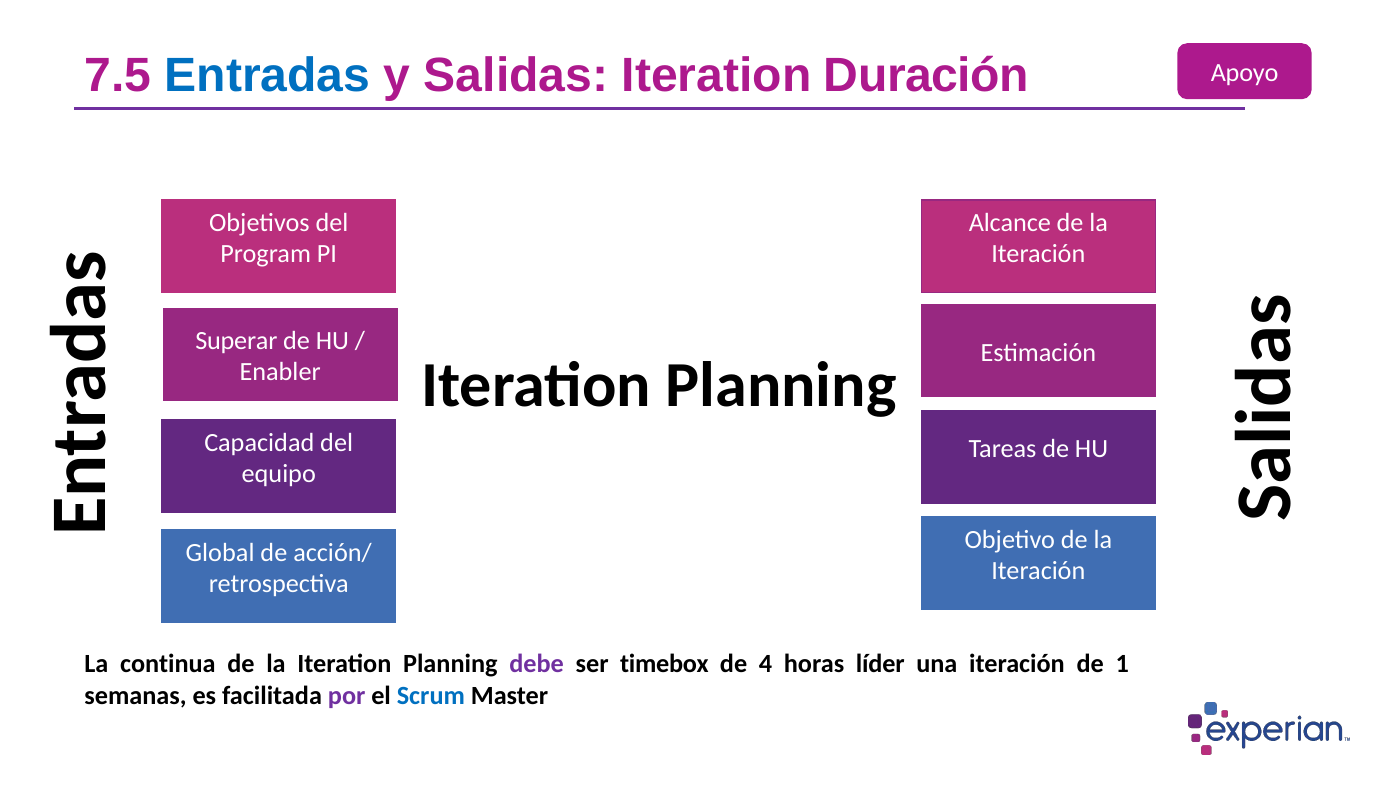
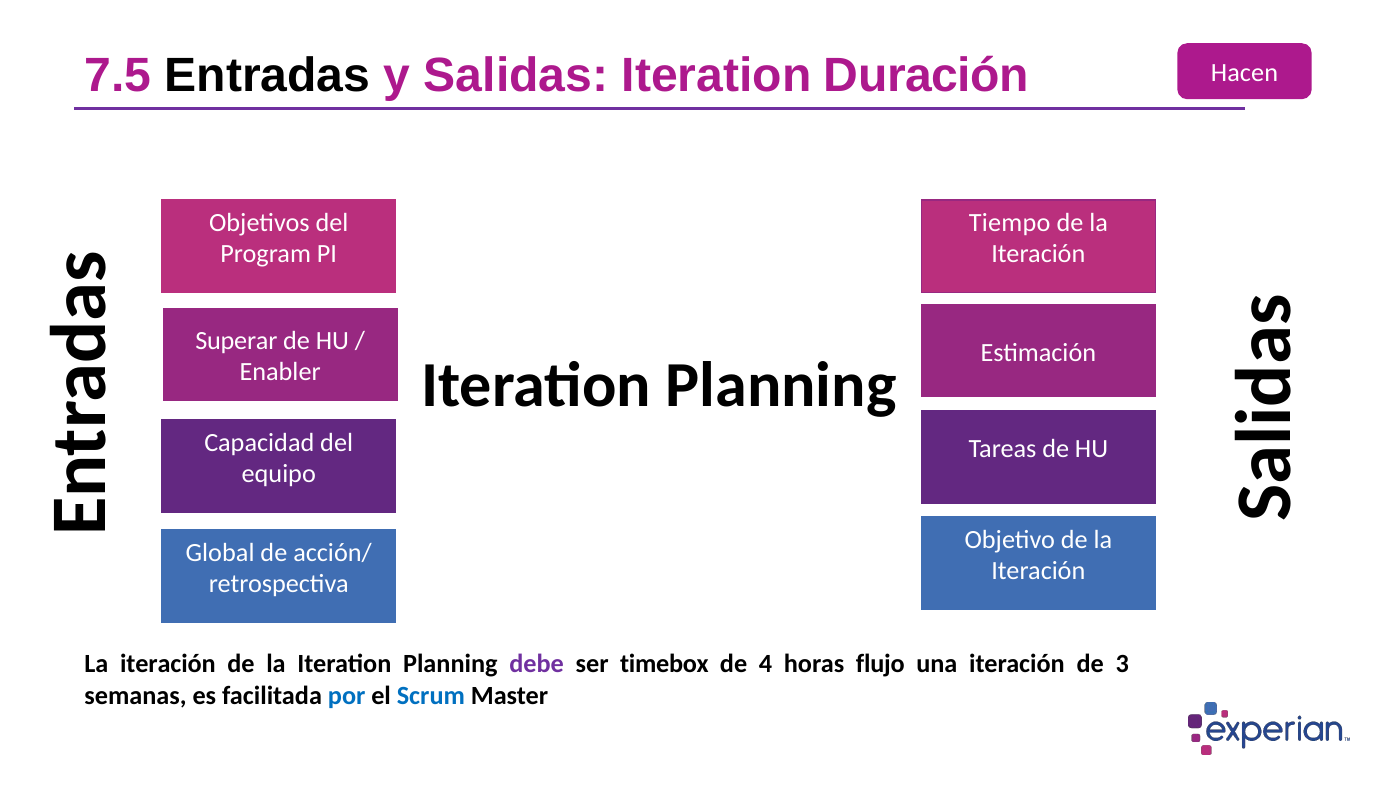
Entradas colour: blue -> black
Apoyo: Apoyo -> Hacen
Alcance: Alcance -> Tiempo
continua at (168, 665): continua -> iteración
líder: líder -> flujo
1: 1 -> 3
por colour: purple -> blue
